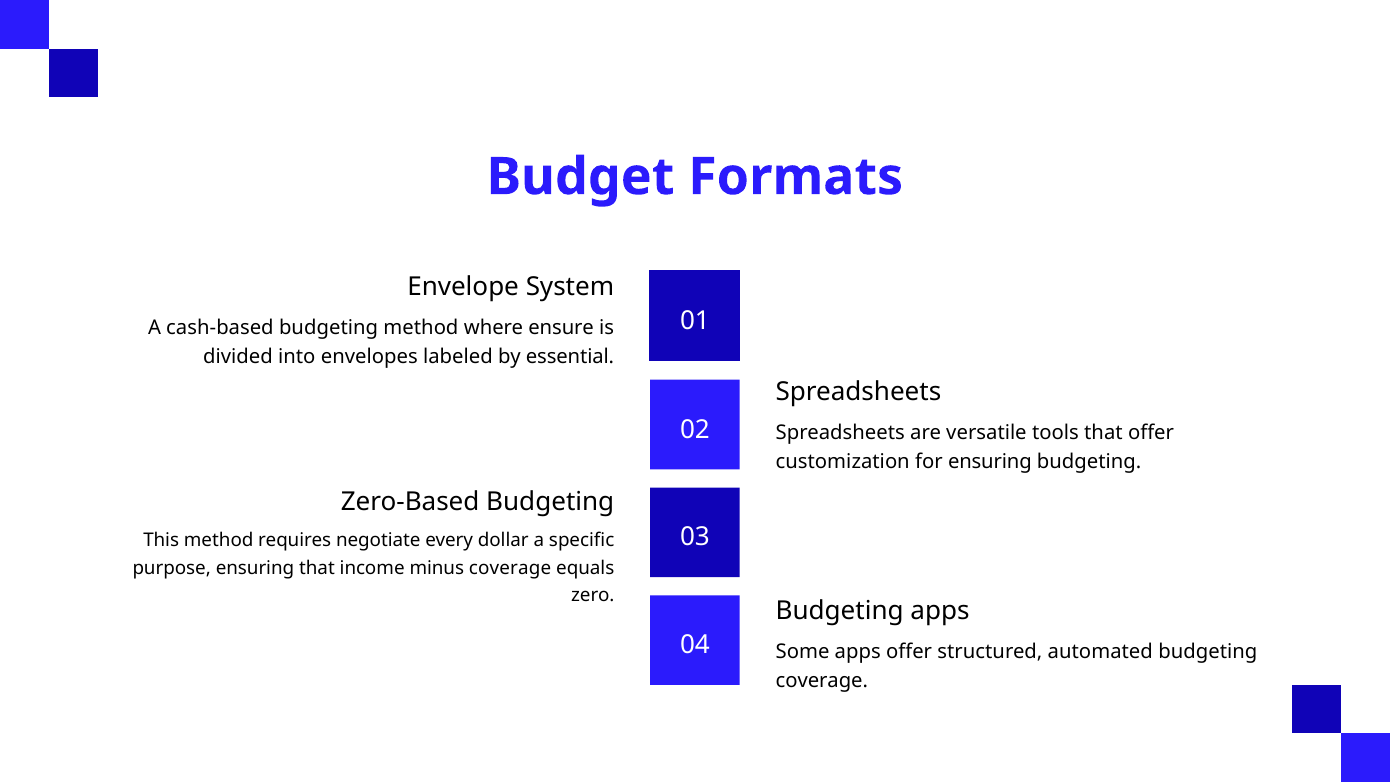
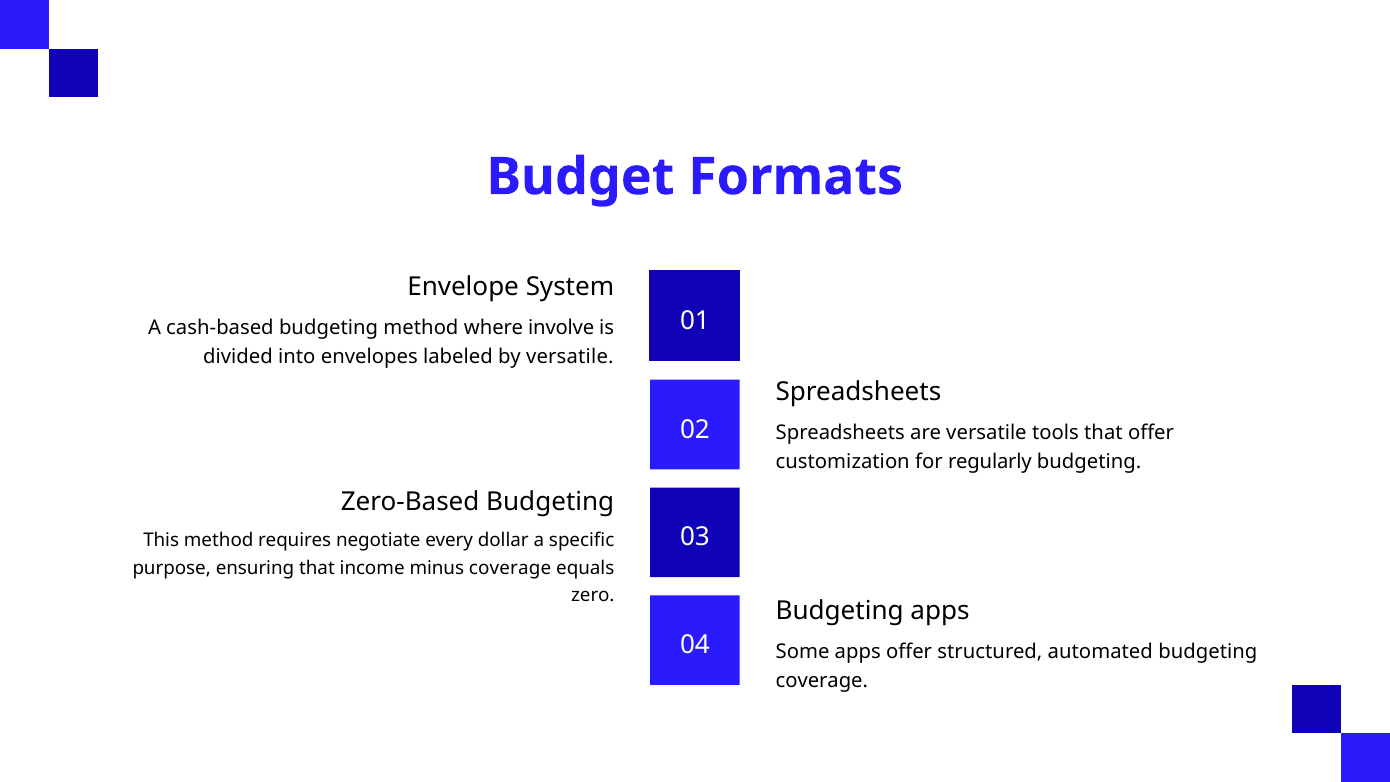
ensure: ensure -> involve
by essential: essential -> versatile
for ensuring: ensuring -> regularly
